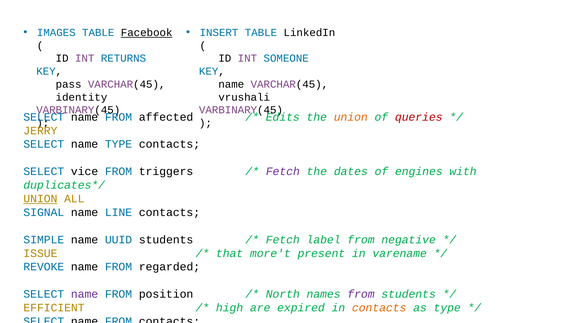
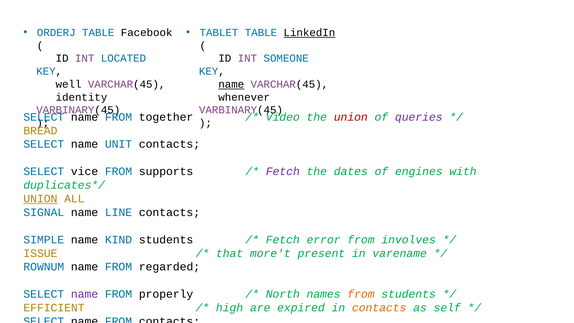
IMAGES: IMAGES -> ORDERJ
Facebook underline: present -> none
INSERT: INSERT -> TABLET
LinkedIn underline: none -> present
RETURNS: RETURNS -> LOCATED
pass: pass -> well
name at (231, 84) underline: none -> present
vrushali: vrushali -> whenever
affected: affected -> together
Edits: Edits -> Video
union at (351, 117) colour: orange -> red
queries colour: red -> purple
JERRY: JERRY -> BREAD
name TYPE: TYPE -> UNIT
triggers: triggers -> supports
UUID: UUID -> KIND
label: label -> error
negative: negative -> involves
REVOKE: REVOKE -> ROWNUM
position: position -> properly
from at (361, 294) colour: purple -> orange
as type: type -> self
